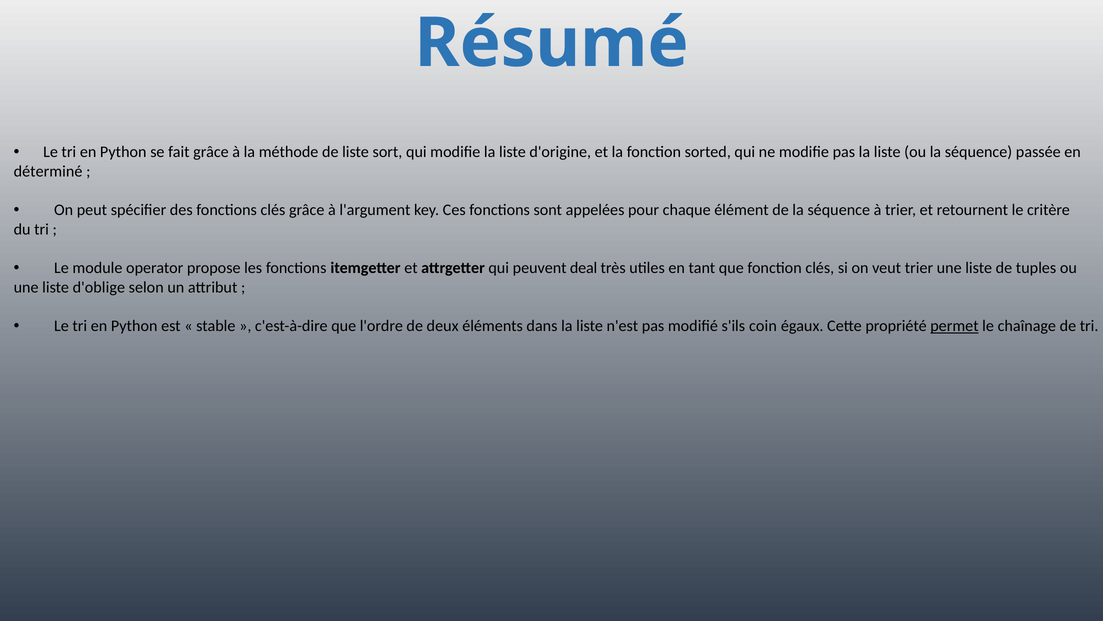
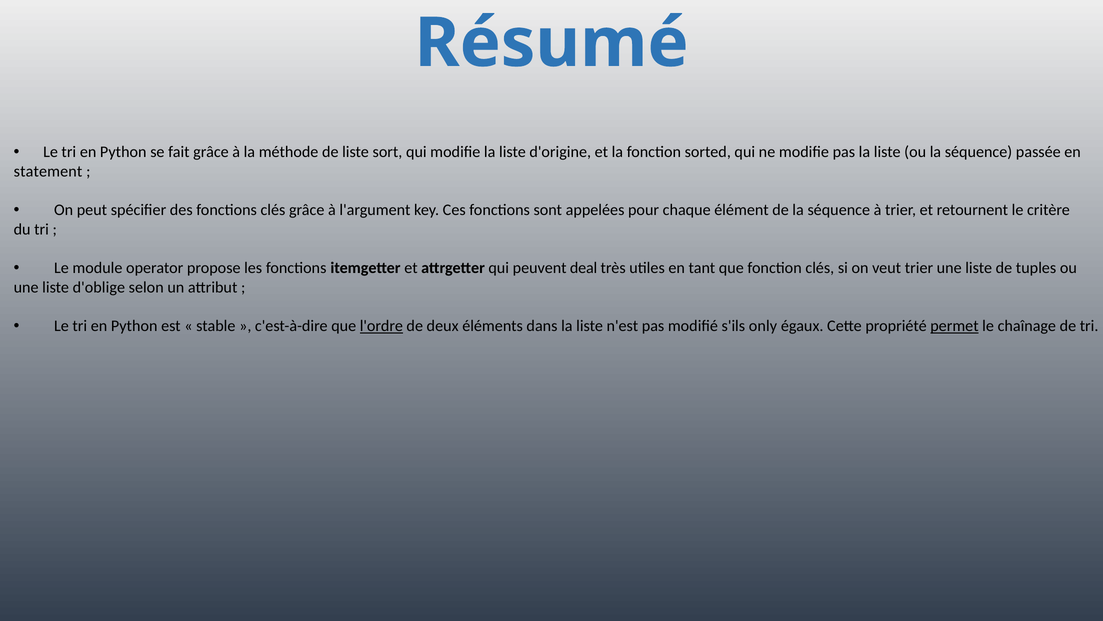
déterminé: déterminé -> statement
l'ordre underline: none -> present
coin: coin -> only
